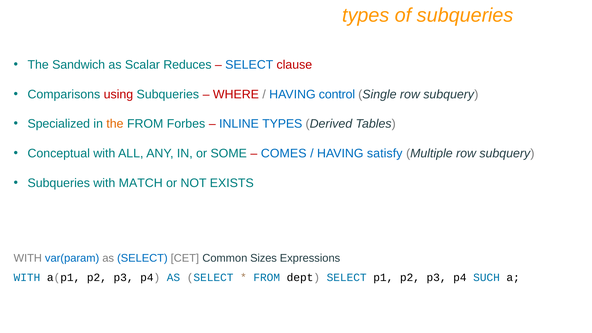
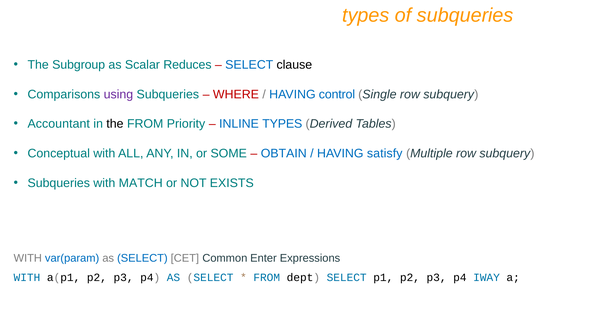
Sandwich: Sandwich -> Subgroup
clause colour: red -> black
using colour: red -> purple
Specialized: Specialized -> Accountant
the at (115, 124) colour: orange -> black
Forbes: Forbes -> Priority
COMES: COMES -> OBTAIN
Sizes: Sizes -> Enter
SUCH: SUCH -> IWAY
